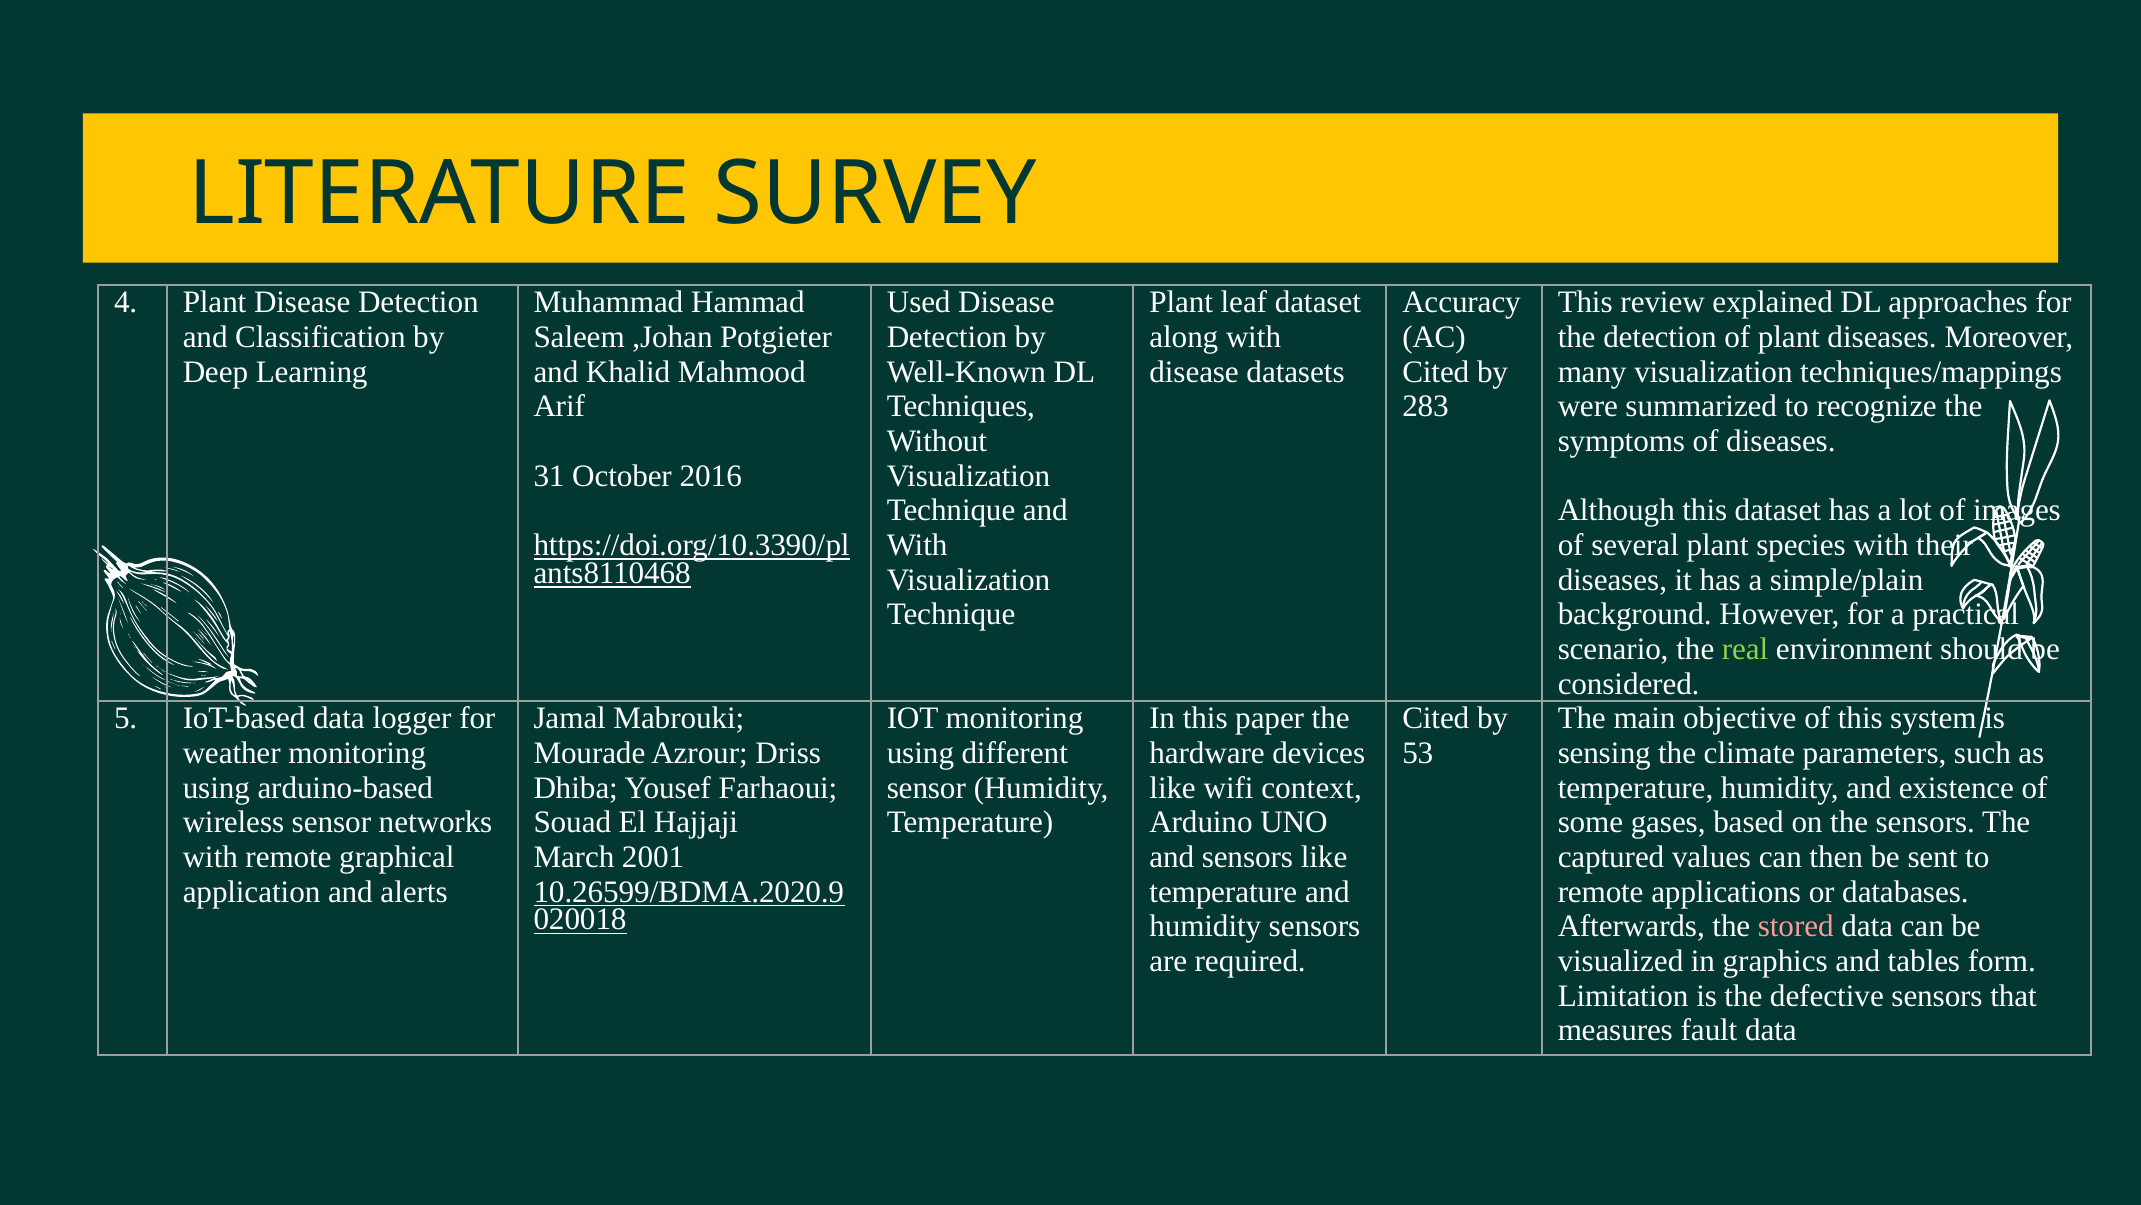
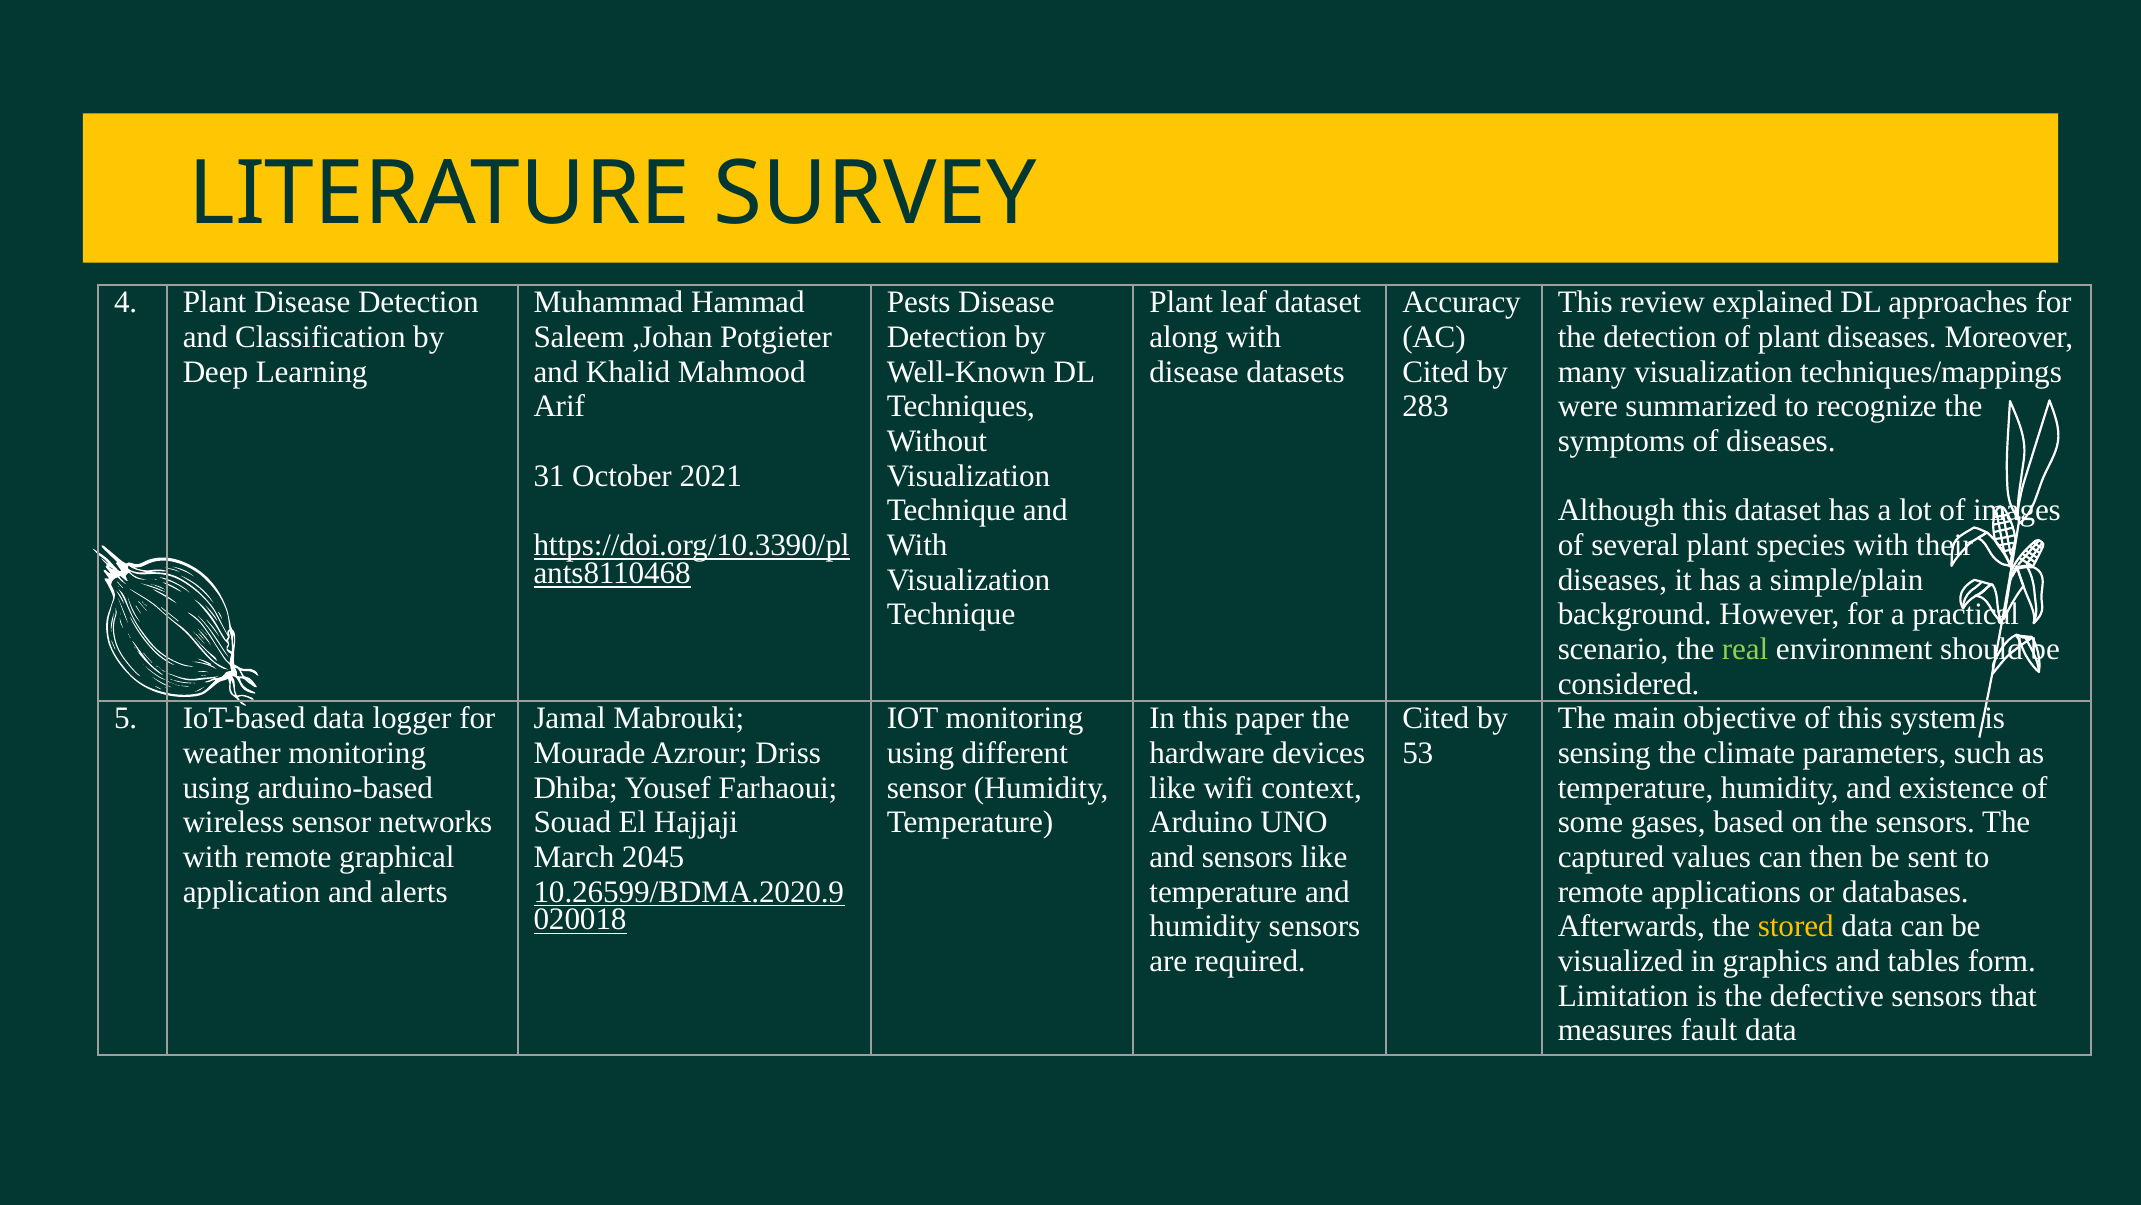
Used: Used -> Pests
2016: 2016 -> 2021
2001: 2001 -> 2045
stored colour: pink -> yellow
